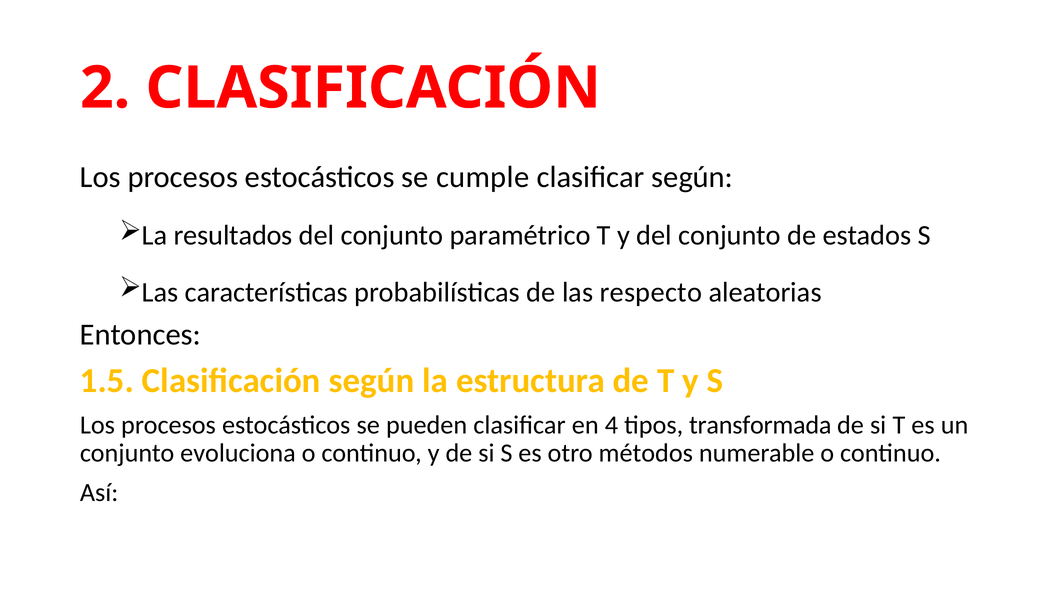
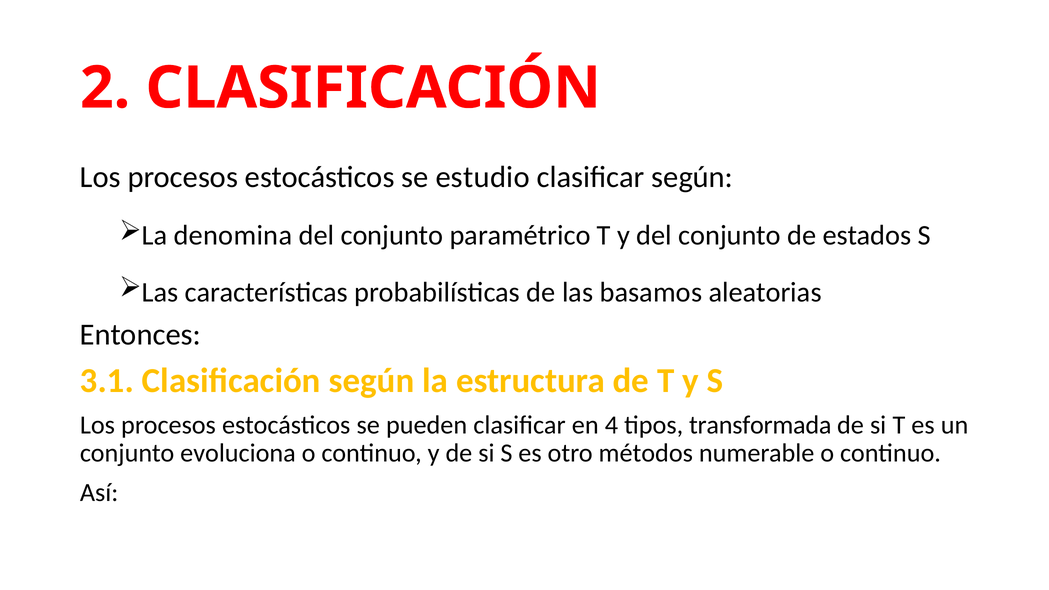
cumple: cumple -> estudio
resultados: resultados -> denomina
respecto: respecto -> basamos
1.5: 1.5 -> 3.1
